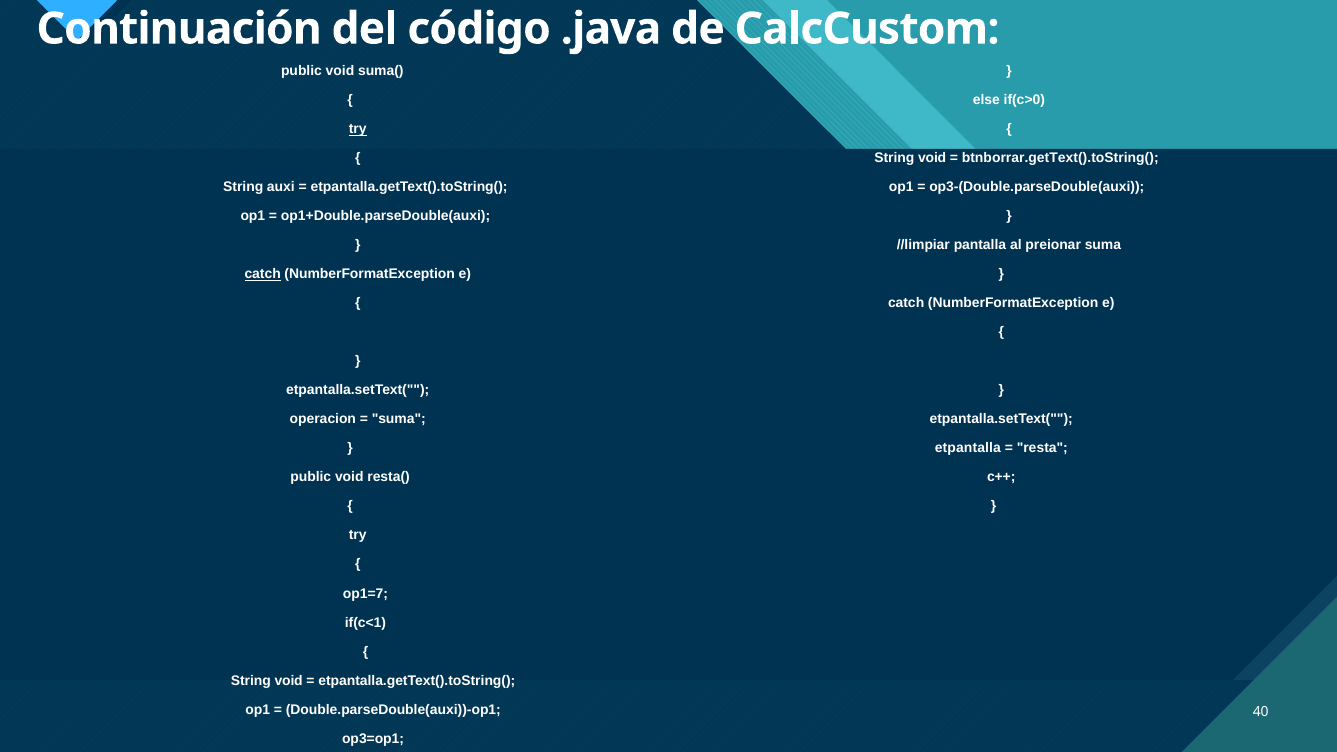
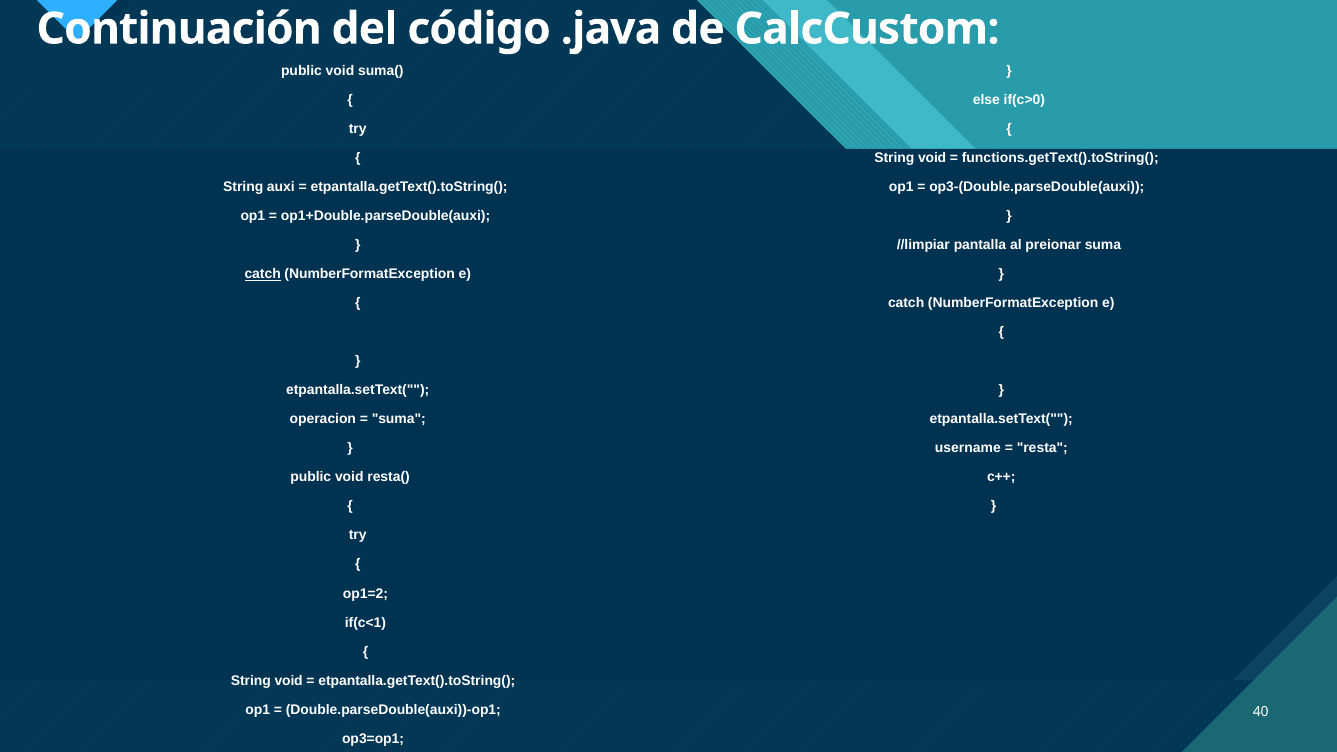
try at (358, 129) underline: present -> none
btnborrar.getText().toString(: btnborrar.getText().toString( -> functions.getText().toString(
etpantalla: etpantalla -> username
op1=7: op1=7 -> op1=2
